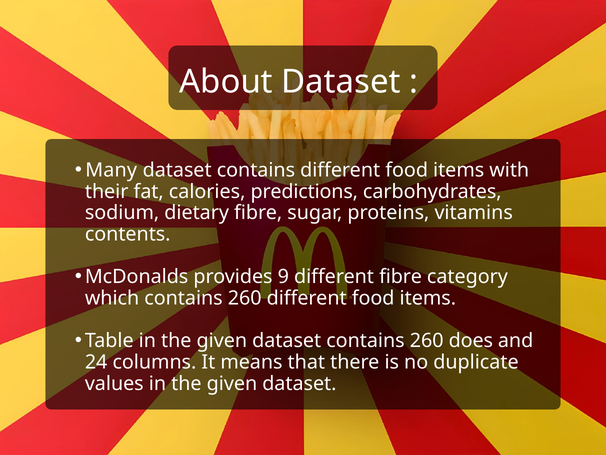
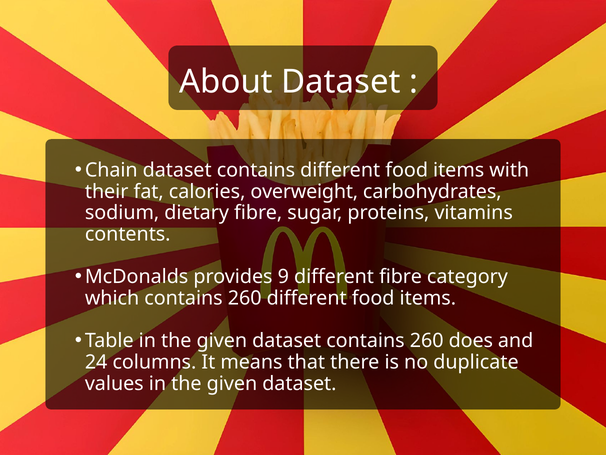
Many: Many -> Chain
predictions: predictions -> overweight
